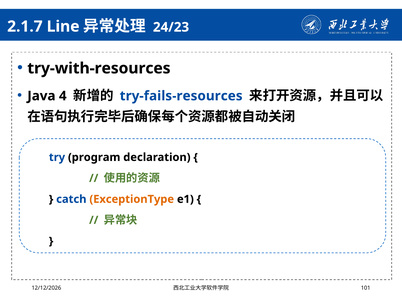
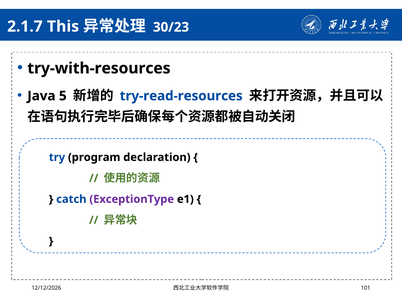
Line: Line -> This
24/23: 24/23 -> 30/23
4: 4 -> 5
try-fails-resources: try-fails-resources -> try-read-resources
ExceptionType colour: orange -> purple
